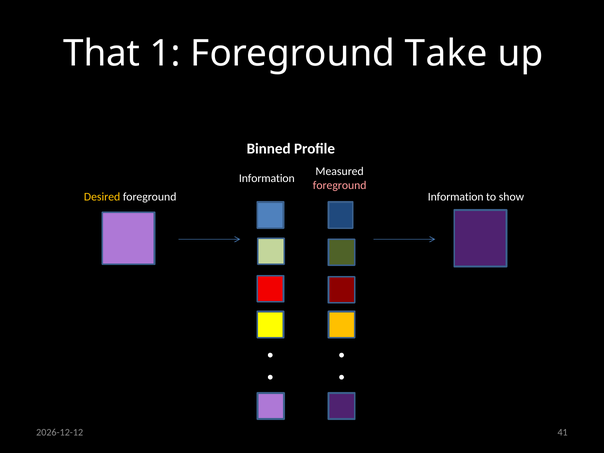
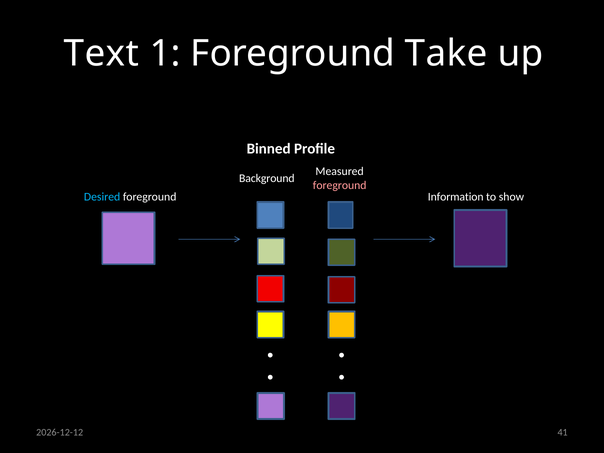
That: That -> Text
Information at (267, 178): Information -> Background
Desired colour: yellow -> light blue
